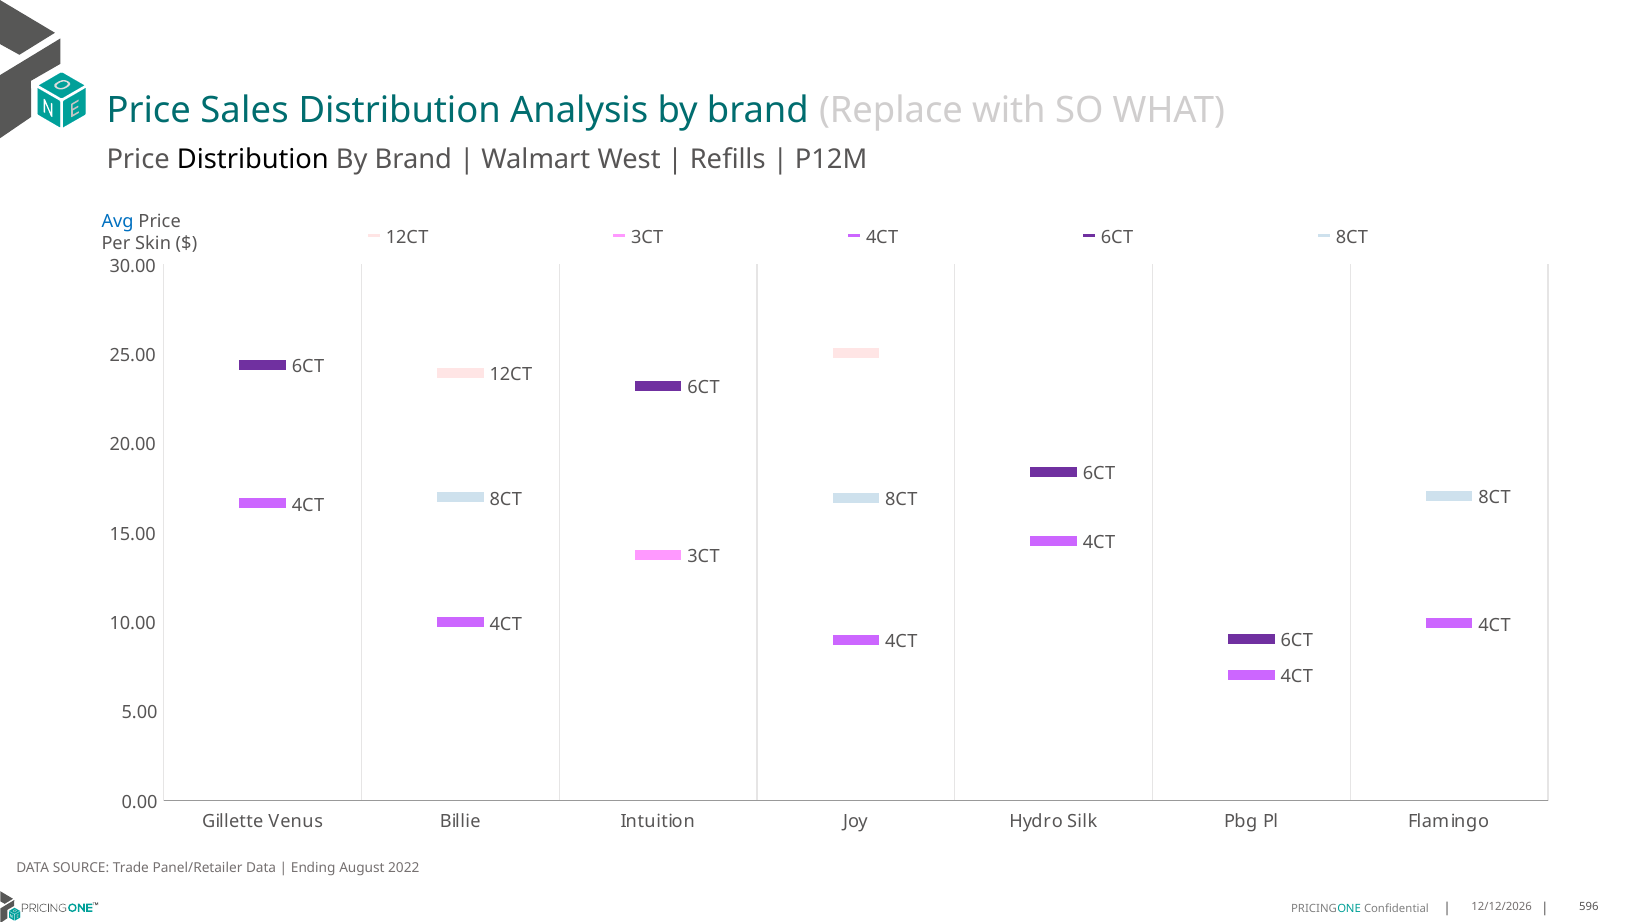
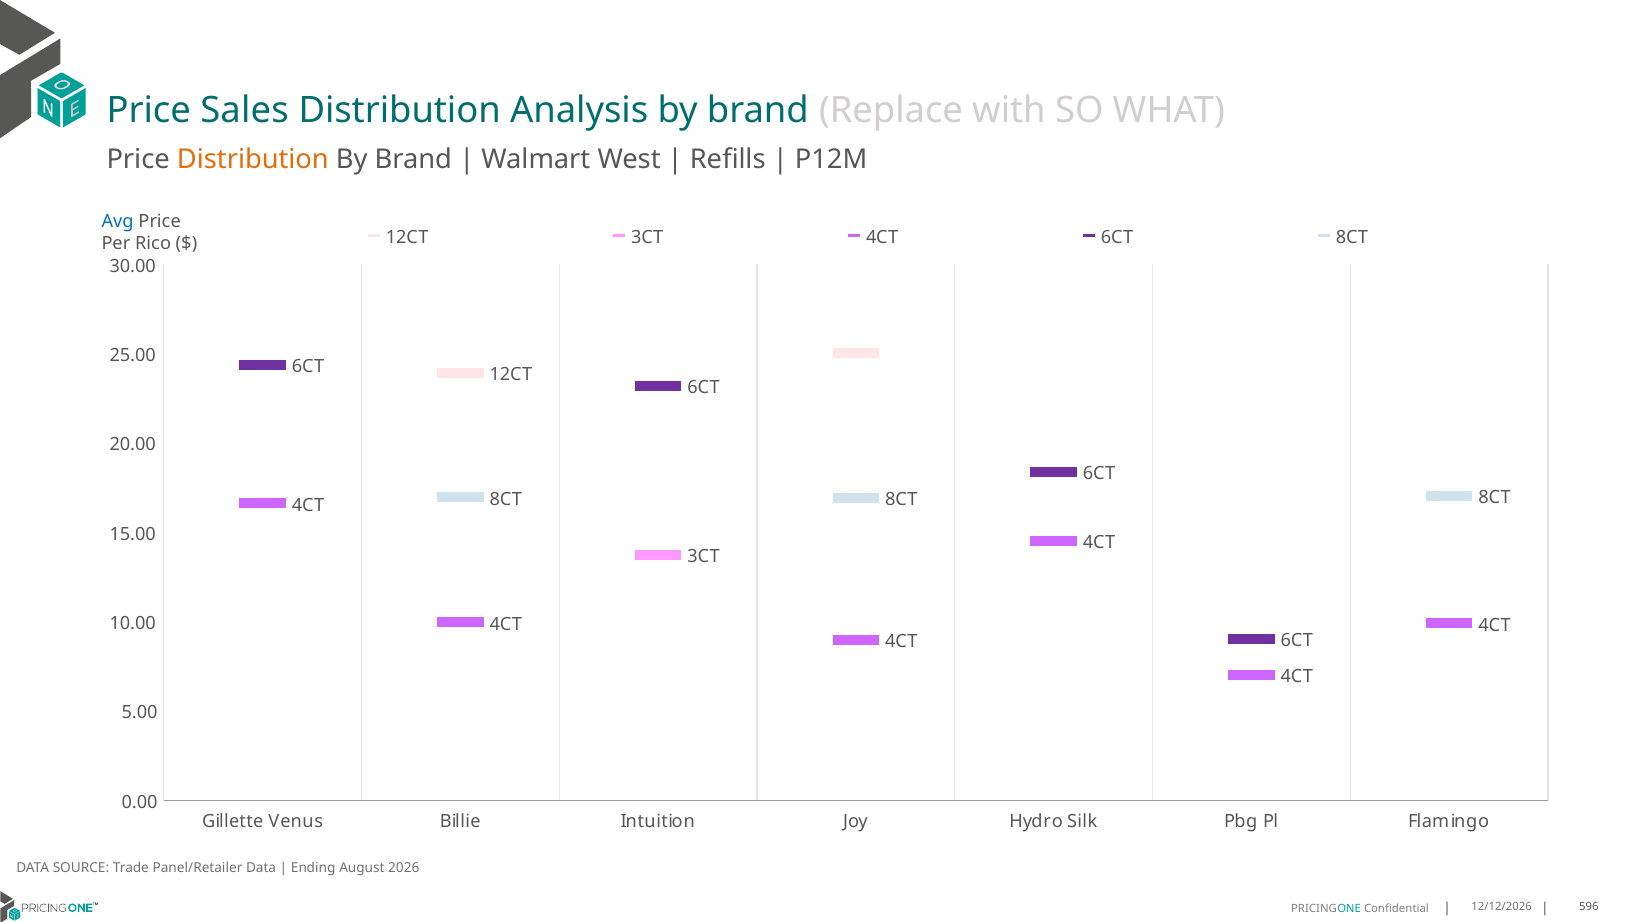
Distribution at (253, 160) colour: black -> orange
Skin: Skin -> Rico
2022: 2022 -> 2026
